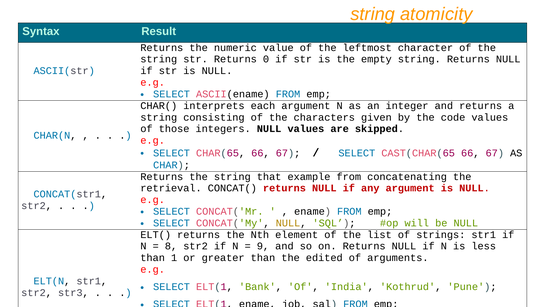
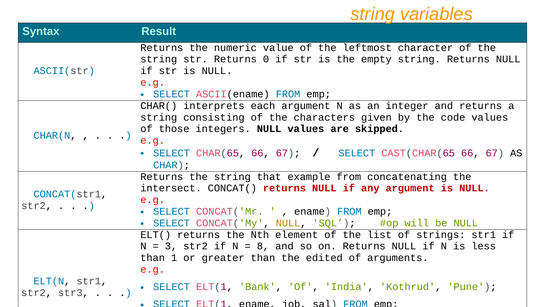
atomicity: atomicity -> variables
retrieval: retrieval -> intersect
8: 8 -> 3
9: 9 -> 8
